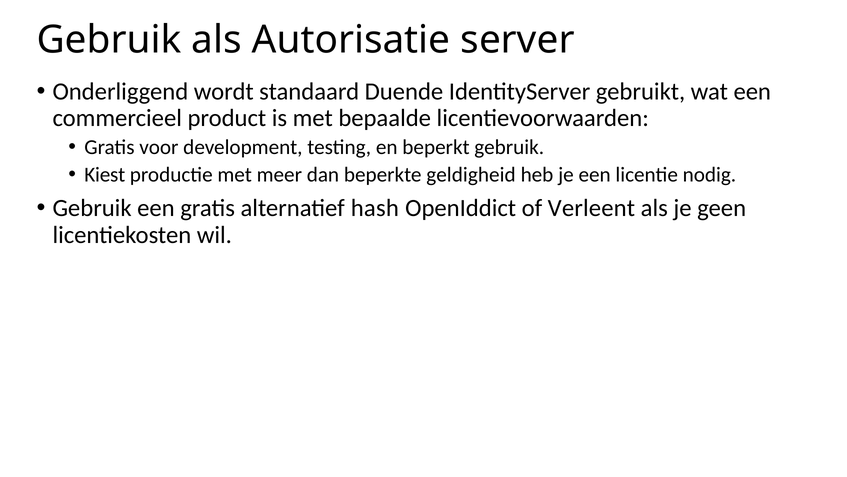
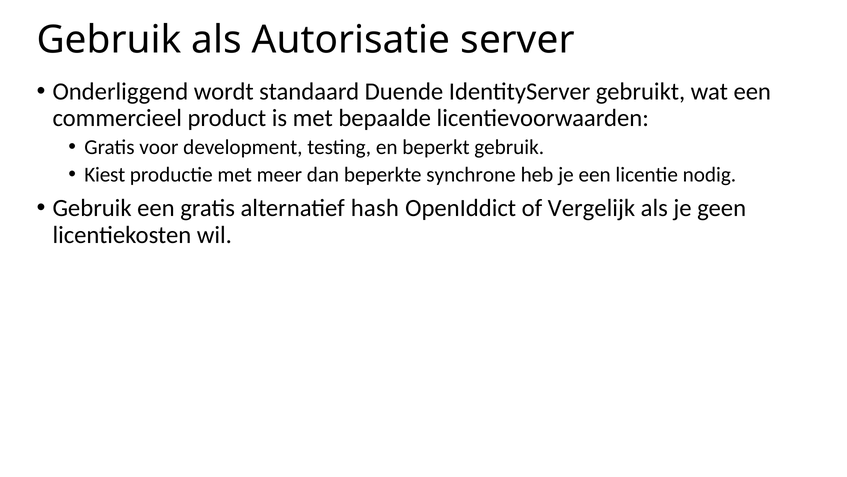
geldigheid: geldigheid -> synchrone
Verleent: Verleent -> Vergelijk
